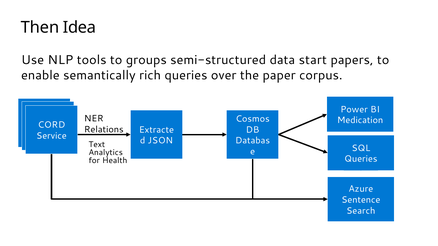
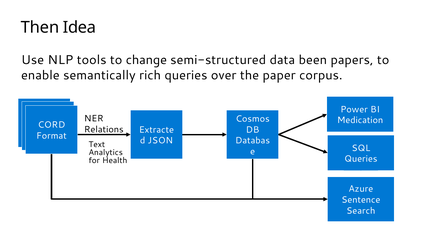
groups: groups -> change
start: start -> been
Service: Service -> Format
